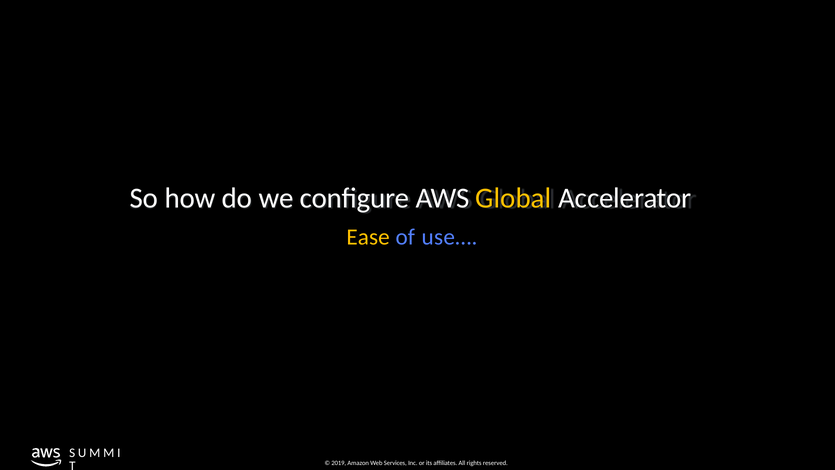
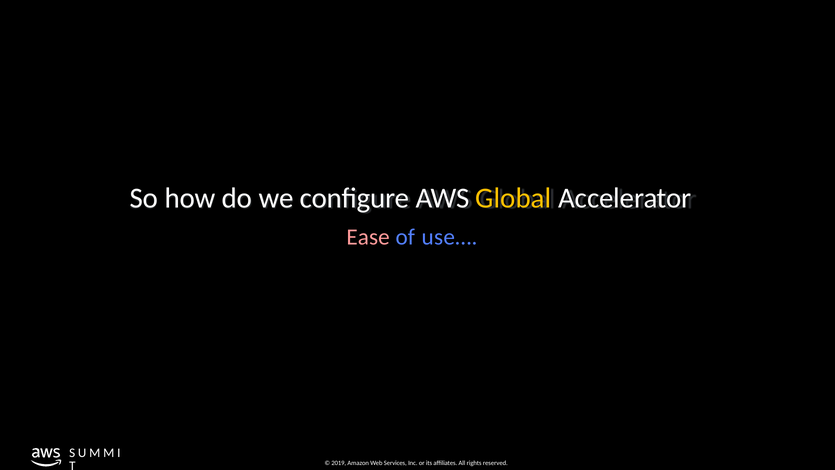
Ease colour: yellow -> pink
